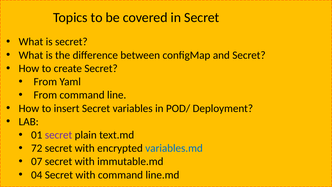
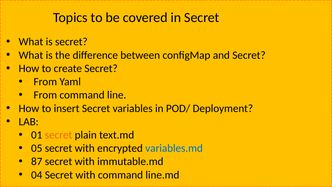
secret at (59, 135) colour: purple -> orange
72: 72 -> 05
07: 07 -> 87
